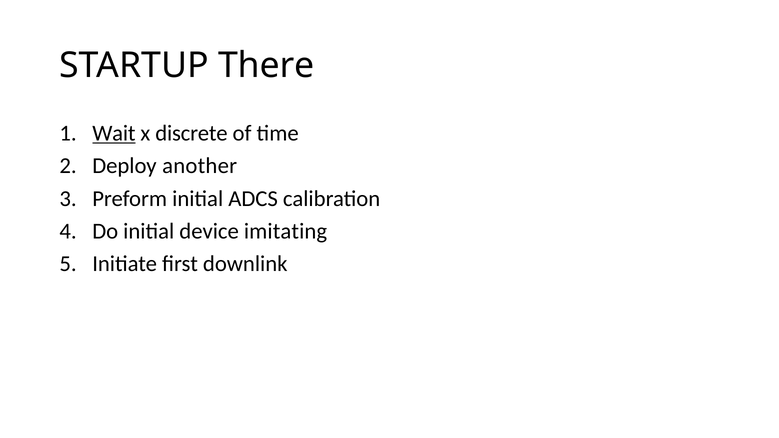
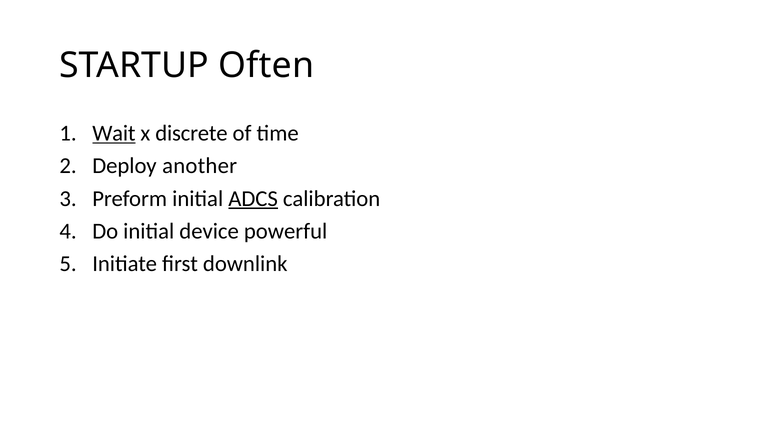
There: There -> Often
ADCS underline: none -> present
imitating: imitating -> powerful
